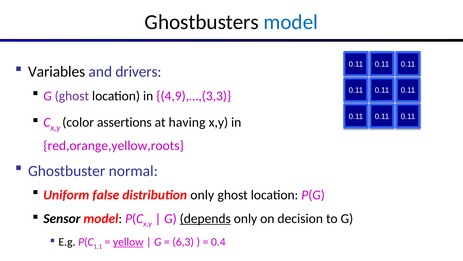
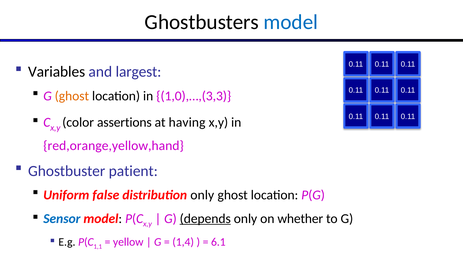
drivers: drivers -> largest
ghost at (72, 96) colour: purple -> orange
4,9),…,(3,3: 4,9),…,(3,3 -> 1,0),…,(3,3
red,orange,yellow,roots: red,orange,yellow,roots -> red,orange,yellow,hand
normal: normal -> patient
Sensor colour: black -> blue
decision: decision -> whether
yellow underline: present -> none
6,3: 6,3 -> 1,4
0.4: 0.4 -> 6.1
